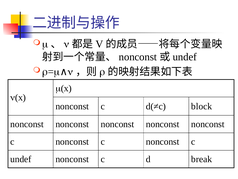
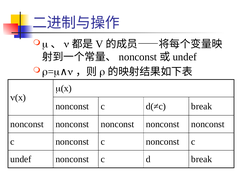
d(≠c block: block -> break
